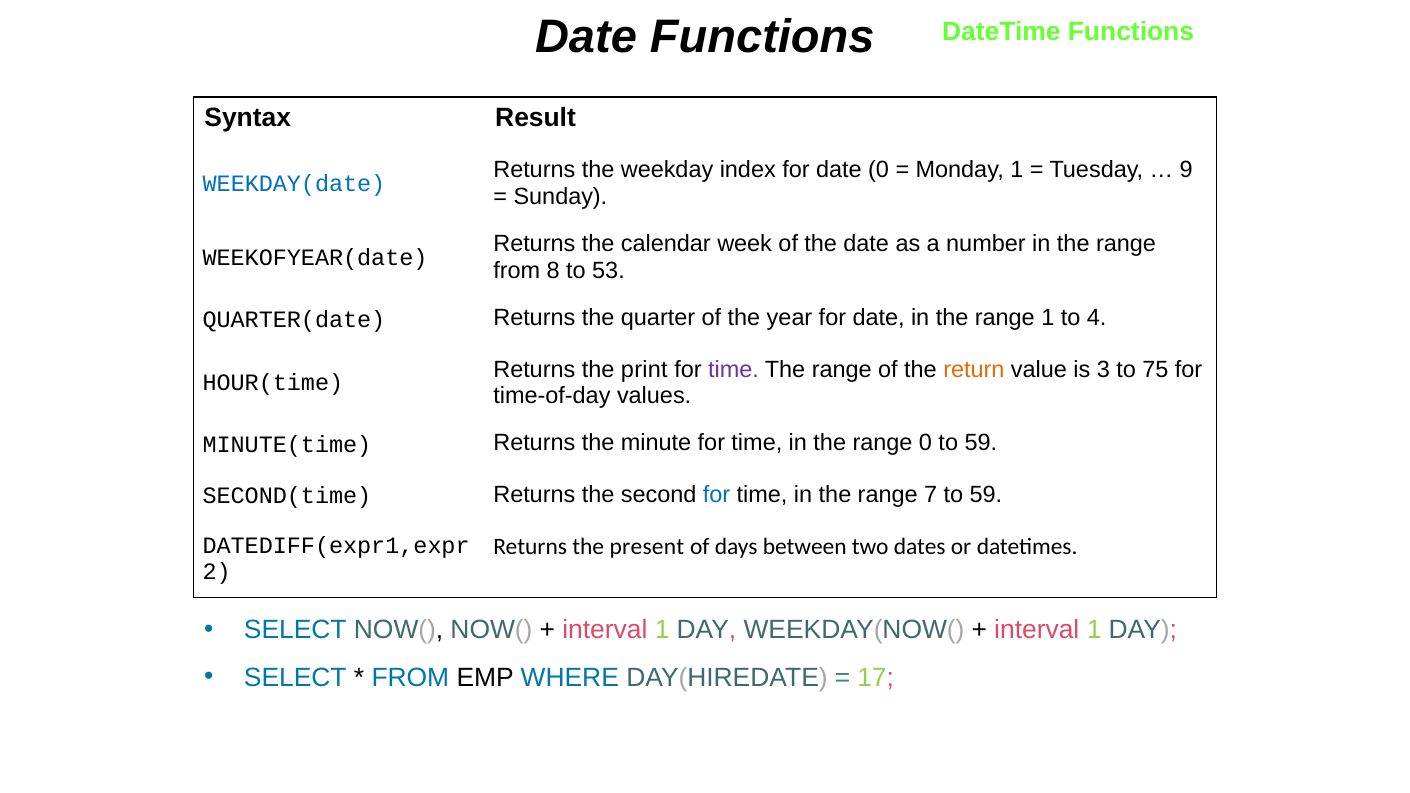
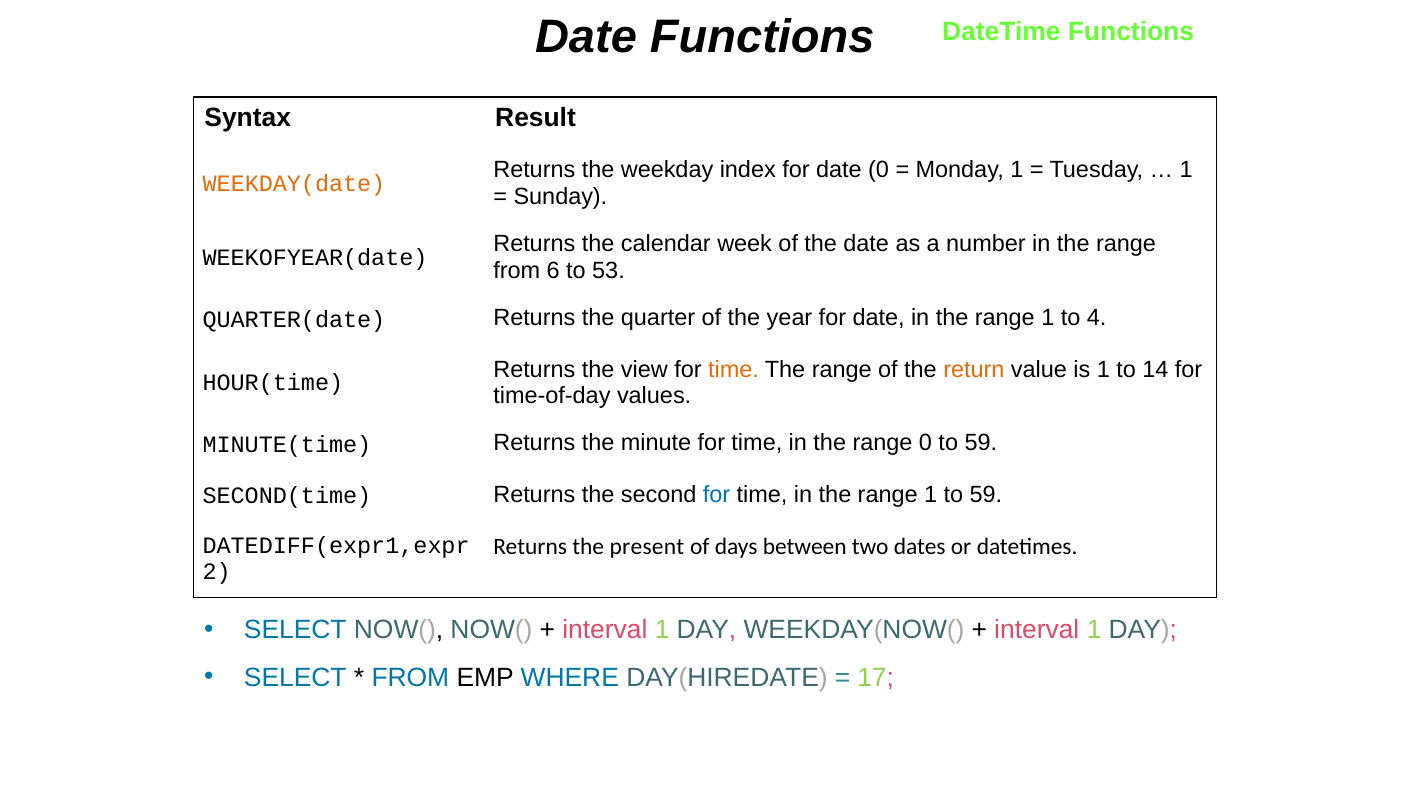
9 at (1186, 170): 9 -> 1
WEEKDAY(date colour: blue -> orange
8: 8 -> 6
print: print -> view
time at (734, 369) colour: purple -> orange
is 3: 3 -> 1
75: 75 -> 14
7 at (931, 495): 7 -> 1
